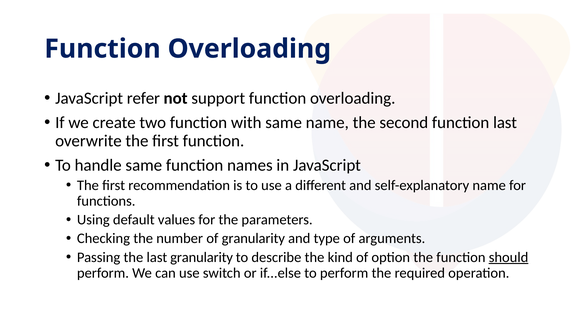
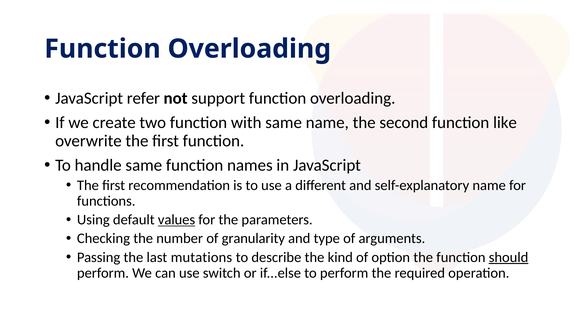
function last: last -> like
values underline: none -> present
last granularity: granularity -> mutations
